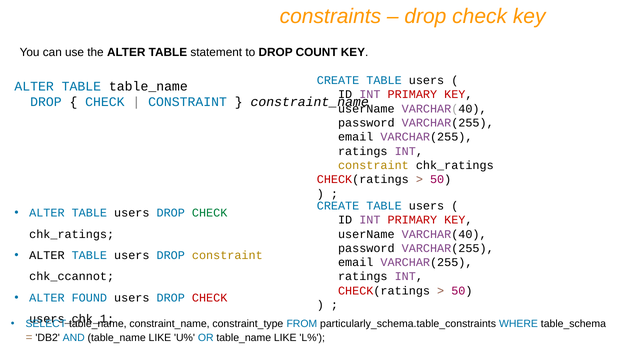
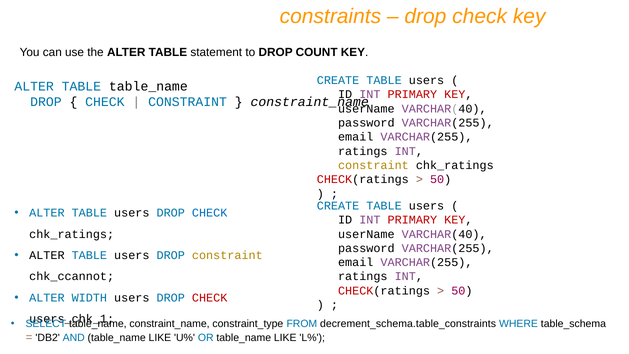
CHECK at (210, 213) colour: green -> blue
FOUND: FOUND -> WIDTH
particularly_schema.table_constraints: particularly_schema.table_constraints -> decrement_schema.table_constraints
